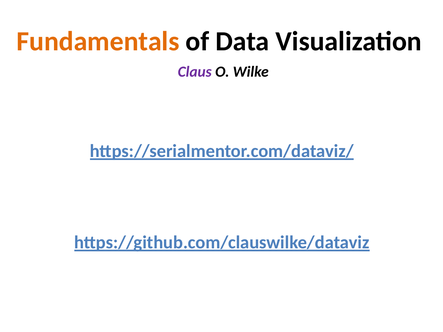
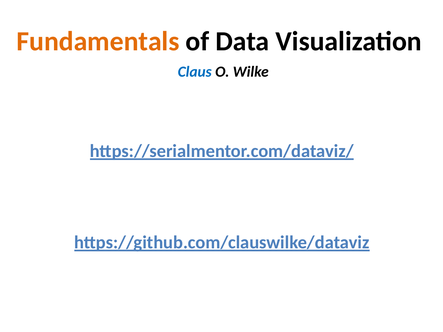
Claus colour: purple -> blue
